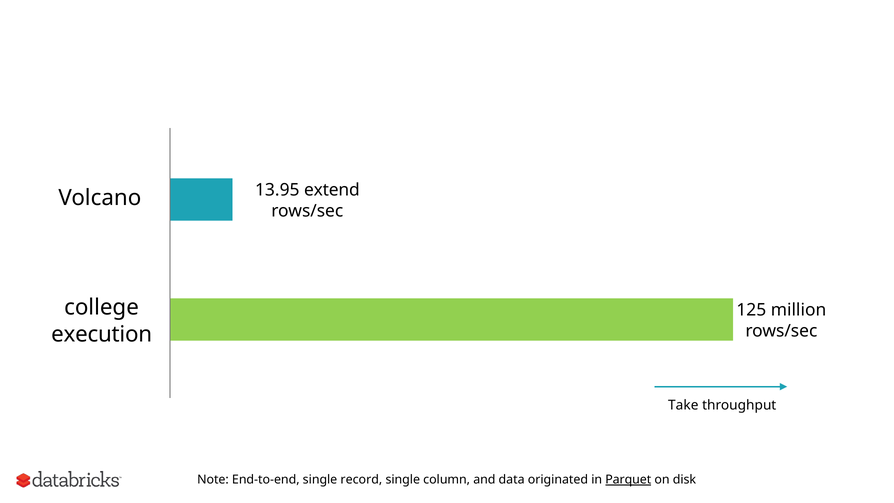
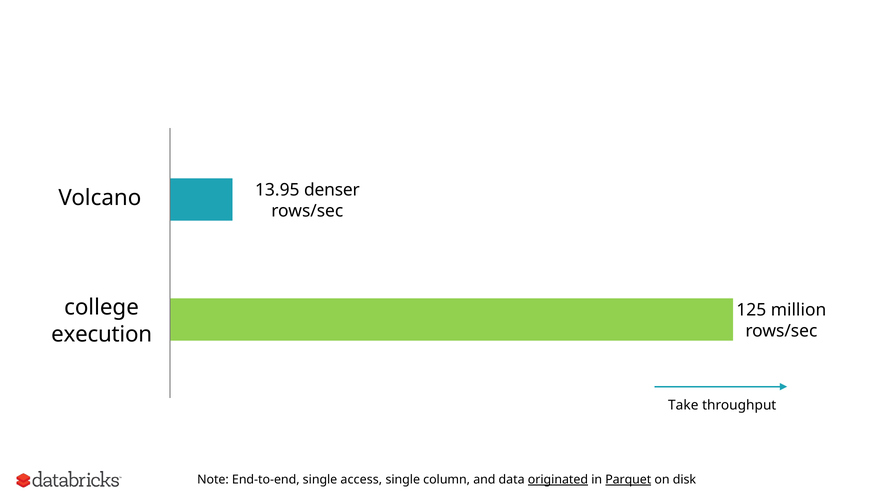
extend: extend -> denser
record: record -> access
originated underline: none -> present
